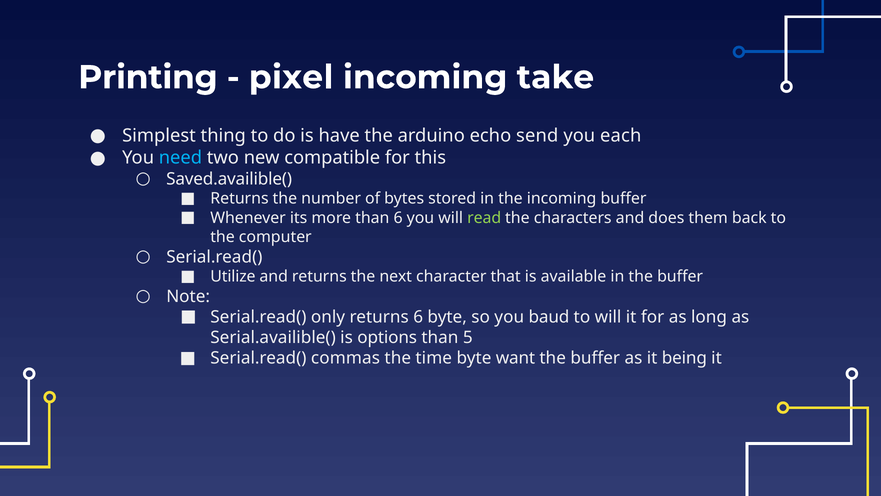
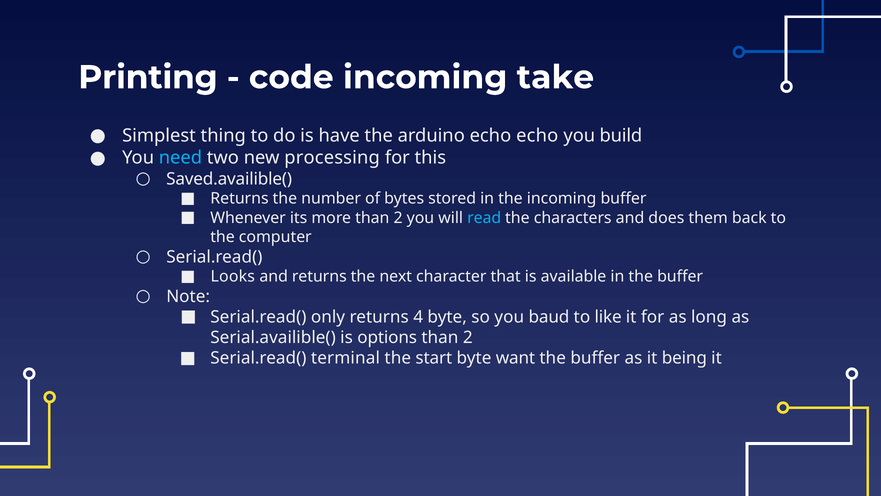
pixel: pixel -> code
echo send: send -> echo
each: each -> build
compatible: compatible -> processing
more than 6: 6 -> 2
read colour: light green -> light blue
Utilize: Utilize -> Looks
returns 6: 6 -> 4
to will: will -> like
5 at (468, 337): 5 -> 2
commas: commas -> terminal
time: time -> start
